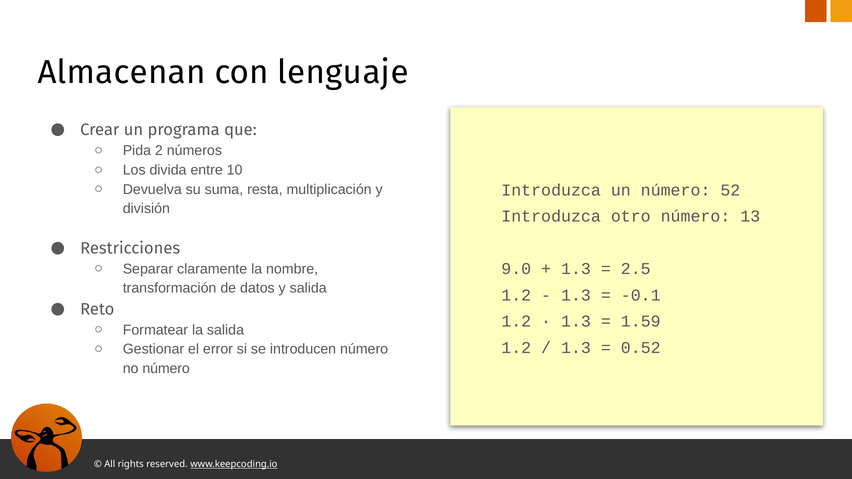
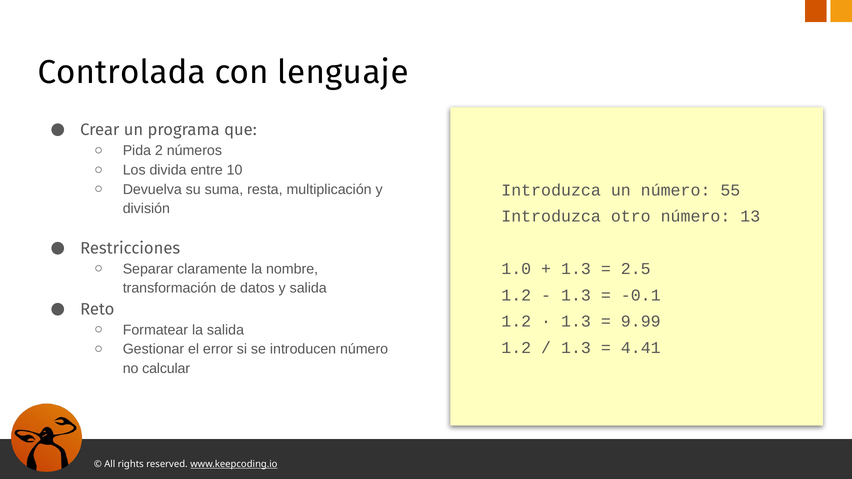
Almacenan: Almacenan -> Controlada
52: 52 -> 55
9.0: 9.0 -> 1.0
1.59: 1.59 -> 9.99
0.52: 0.52 -> 4.41
no número: número -> calcular
